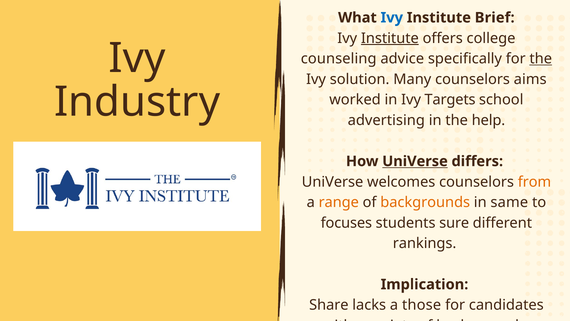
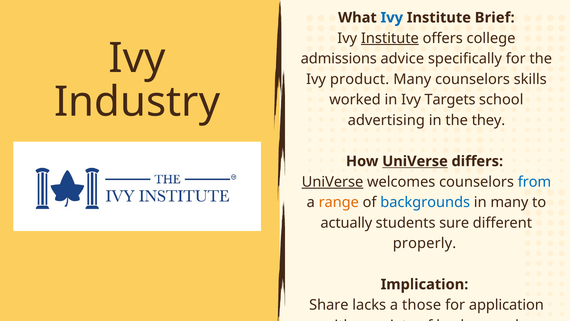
counseling: counseling -> admissions
the at (541, 59) underline: present -> none
solution: solution -> product
aims: aims -> skills
help: help -> they
UniVerse at (333, 182) underline: none -> present
from colour: orange -> blue
backgrounds at (425, 202) colour: orange -> blue
in same: same -> many
focuses: focuses -> actually
rankings: rankings -> properly
candidates: candidates -> application
